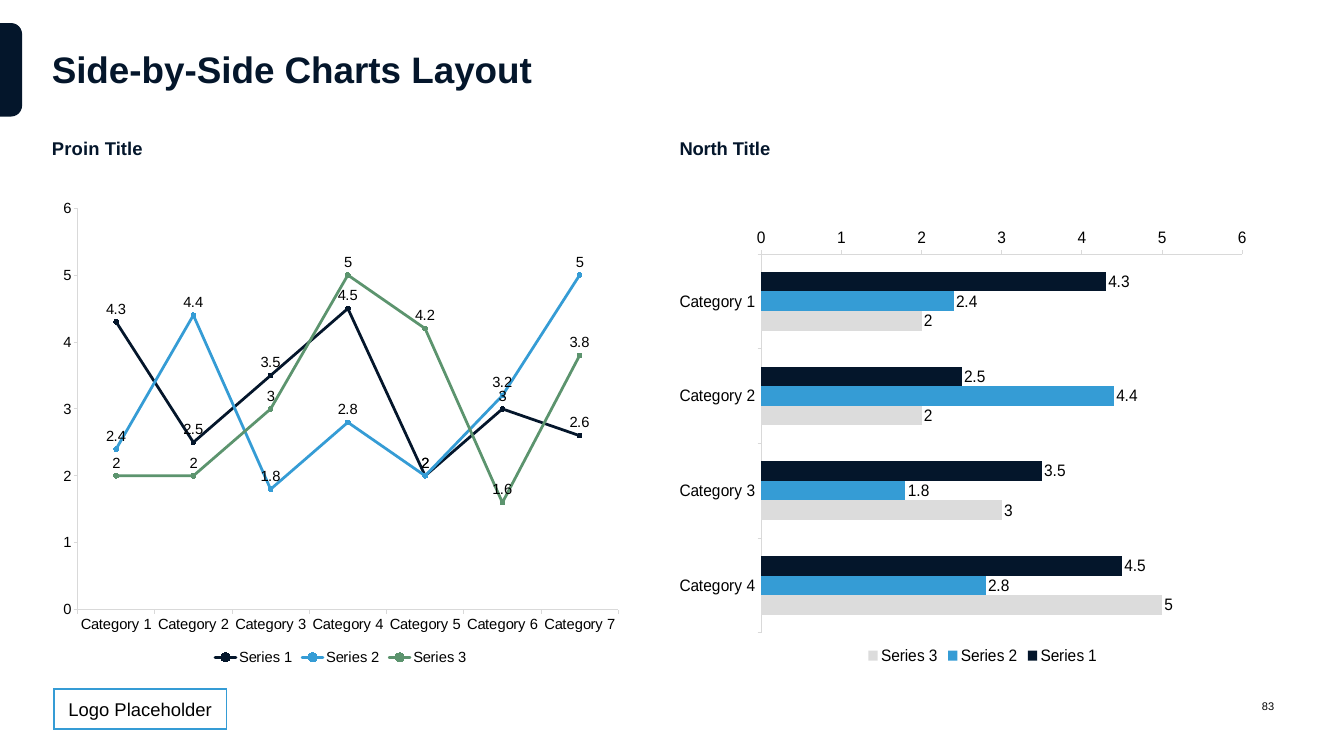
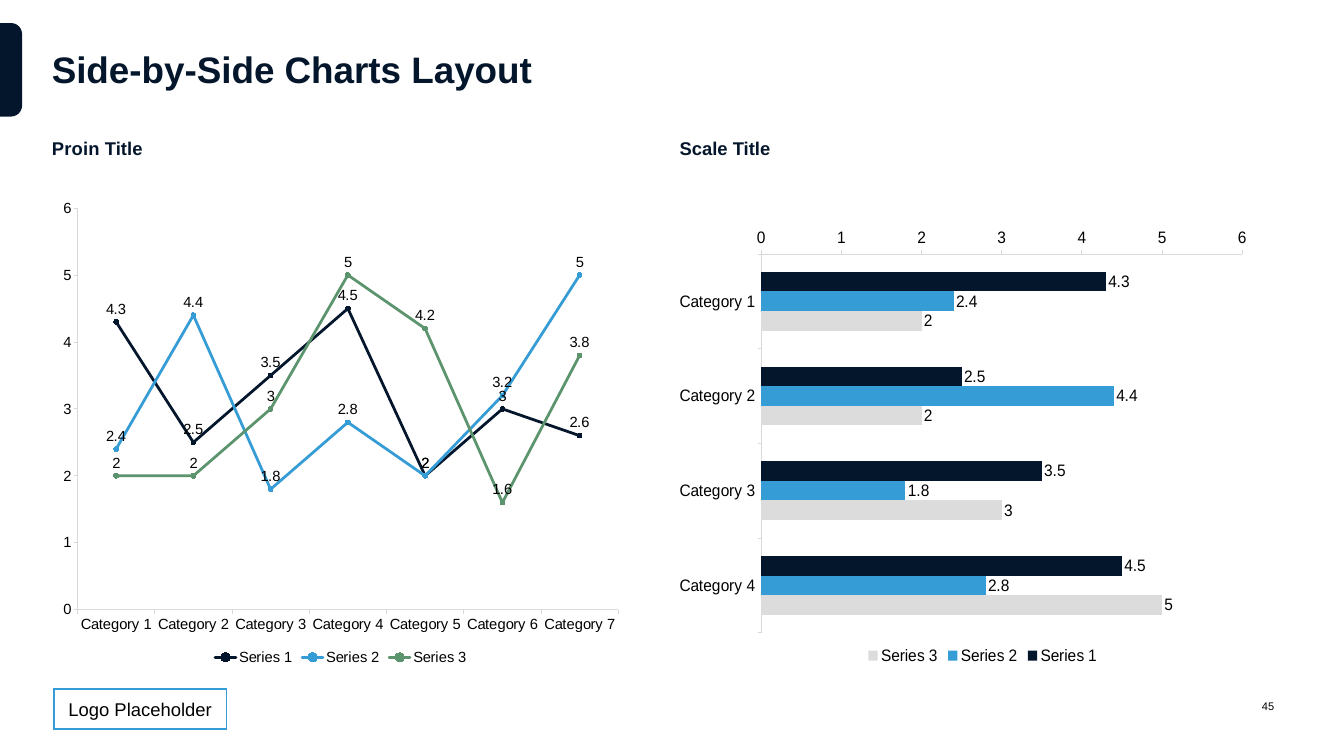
North: North -> Scale
83: 83 -> 45
